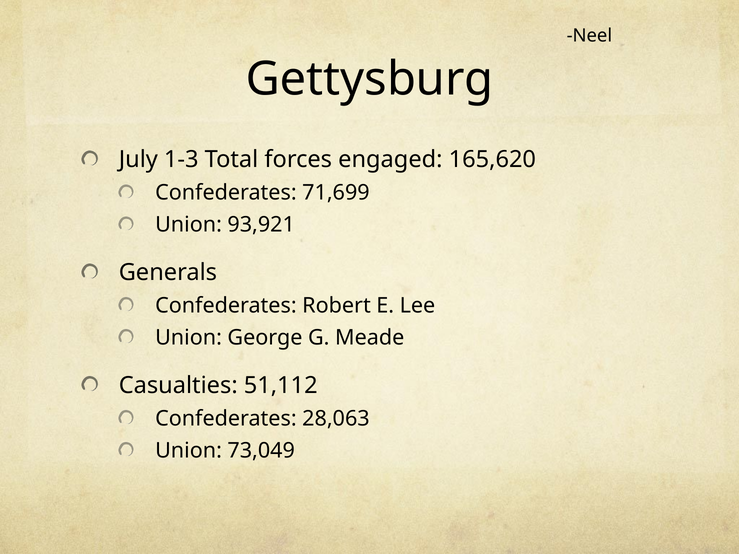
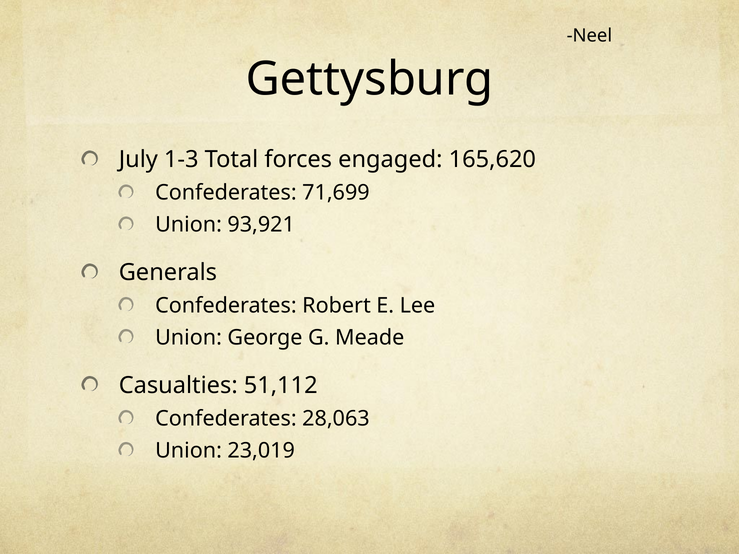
73,049: 73,049 -> 23,019
